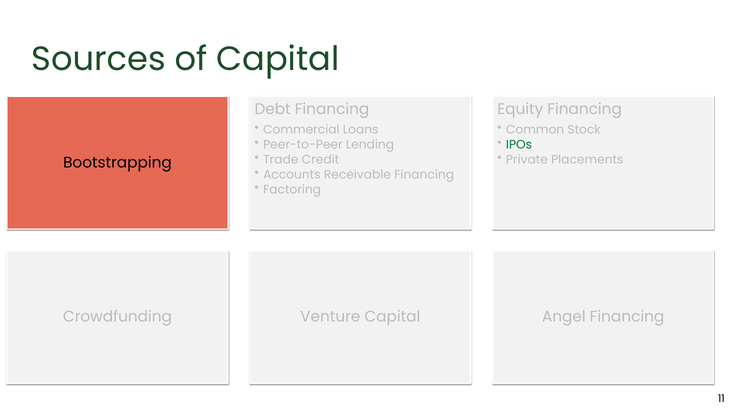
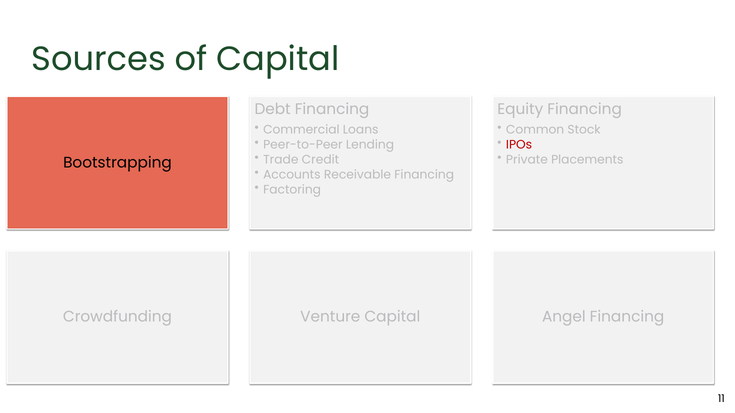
IPOs colour: green -> red
